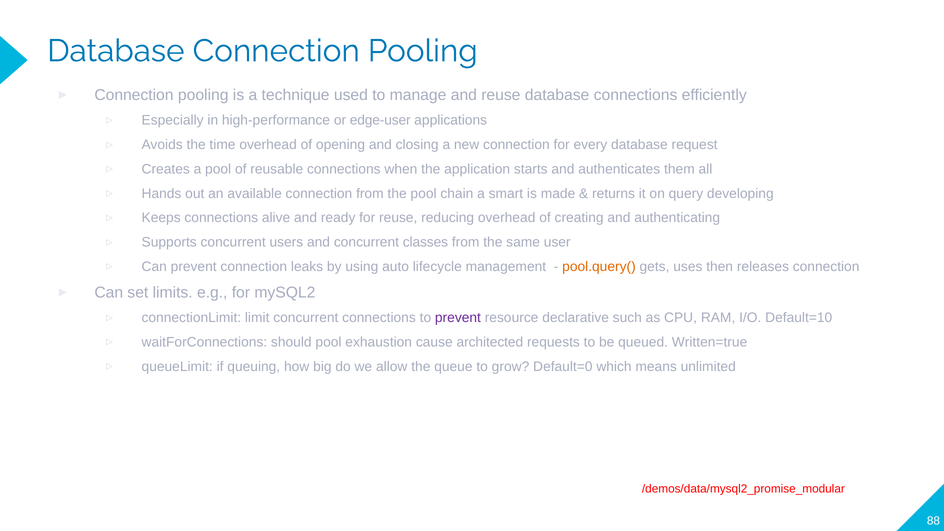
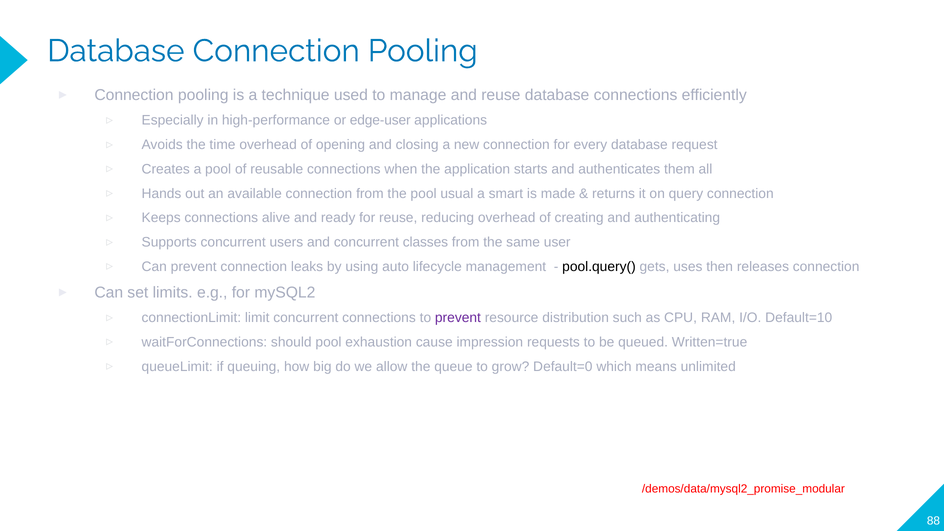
chain: chain -> usual
query developing: developing -> connection
pool.query( colour: orange -> black
declarative: declarative -> distribution
architected: architected -> impression
